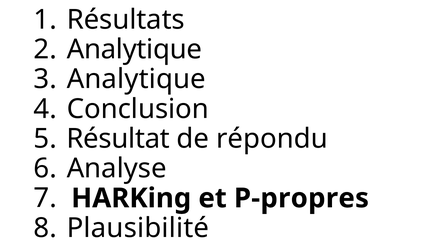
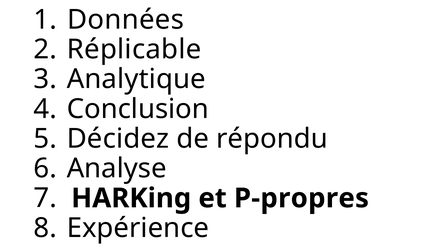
Résultats: Résultats -> Données
2 Analytique: Analytique -> Réplicable
Résultat: Résultat -> Décidez
Plausibilité: Plausibilité -> Expérience
